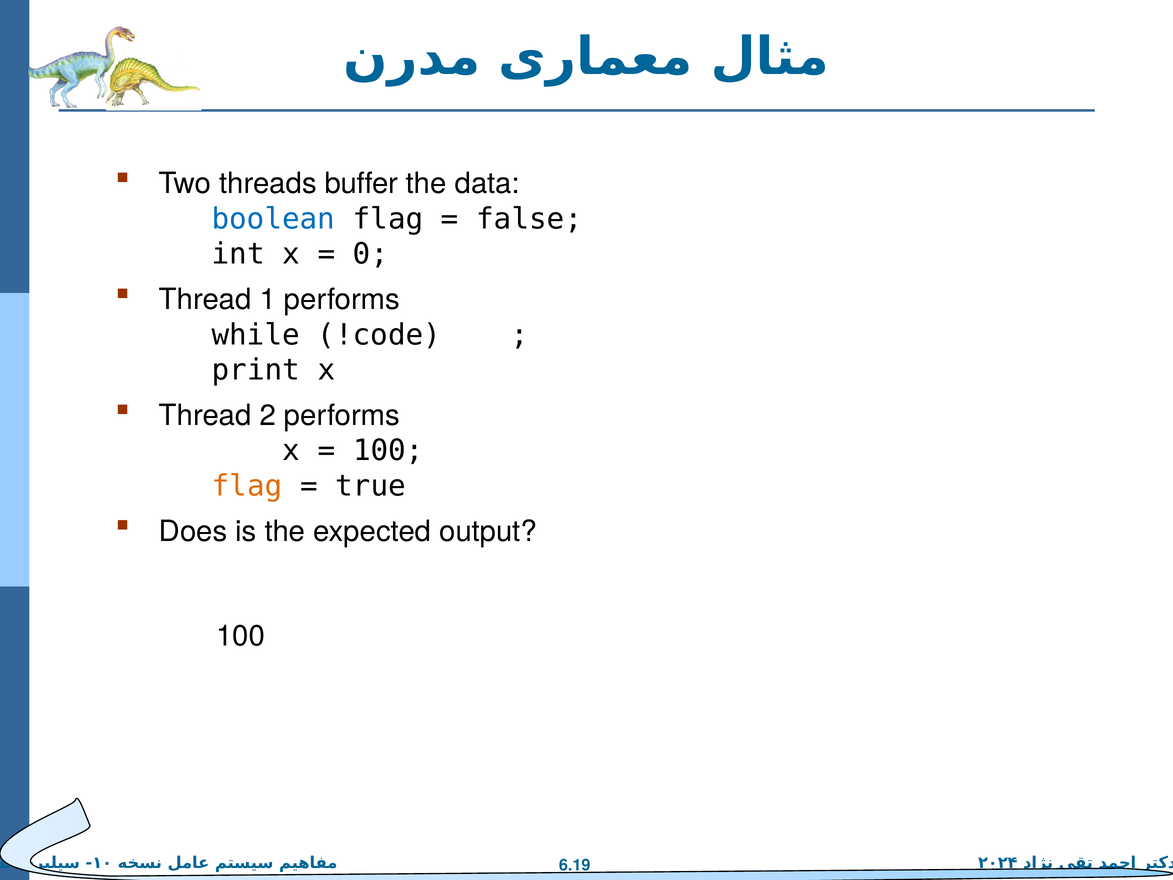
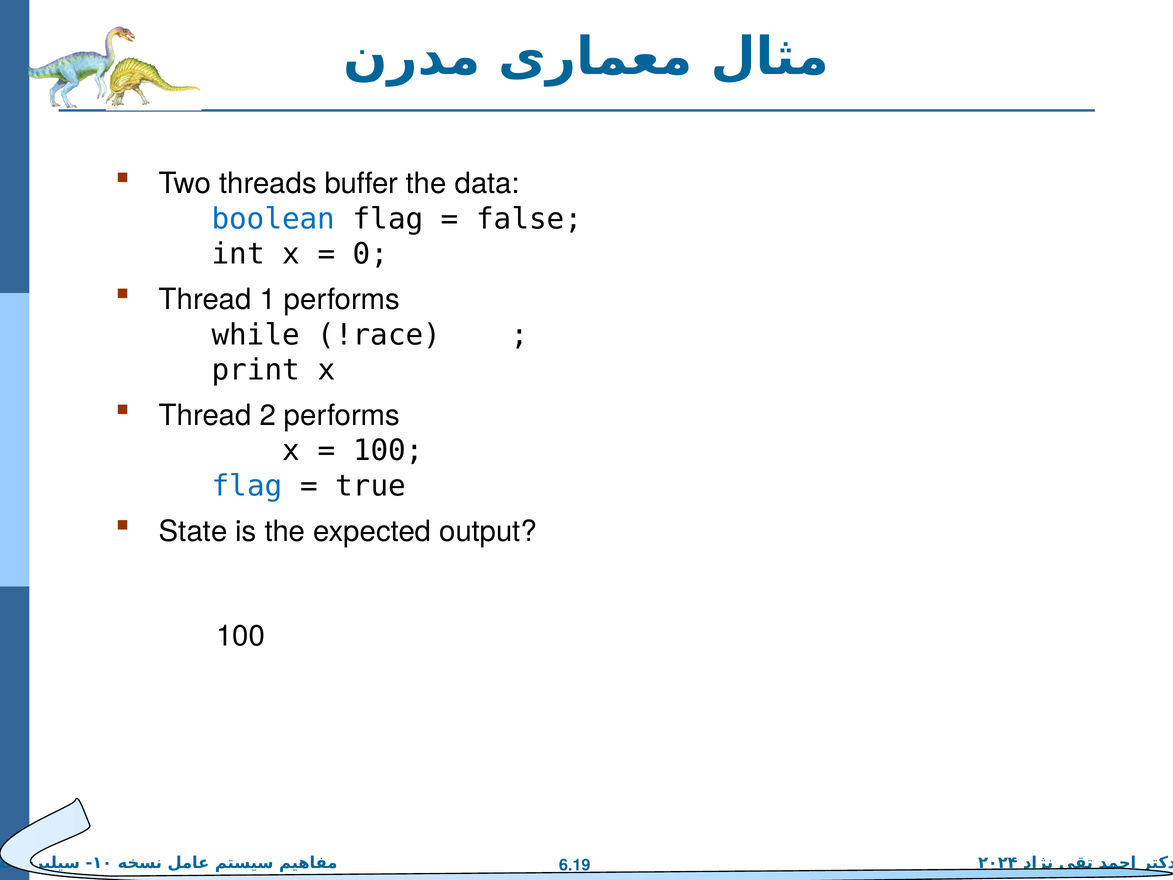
!code: !code -> !race
flag at (247, 486) colour: orange -> blue
Does: Does -> State
